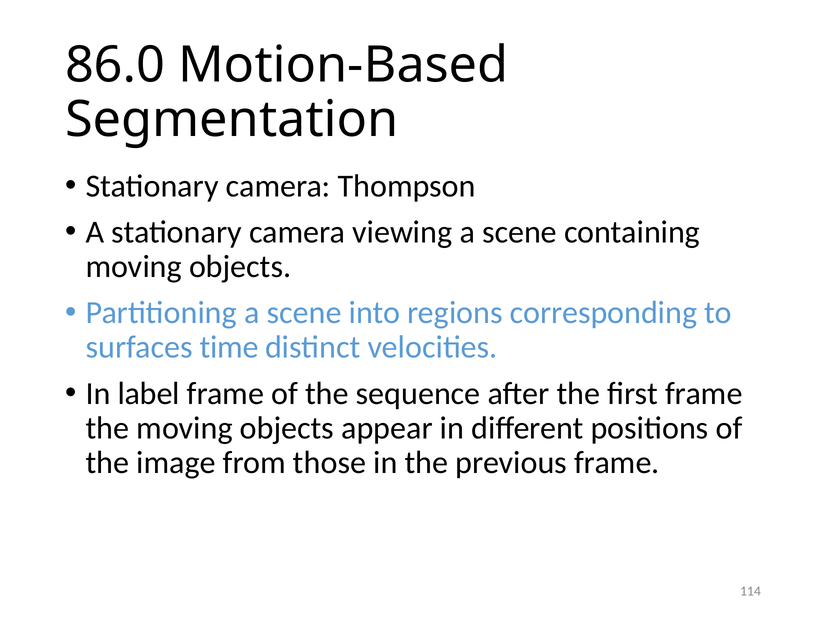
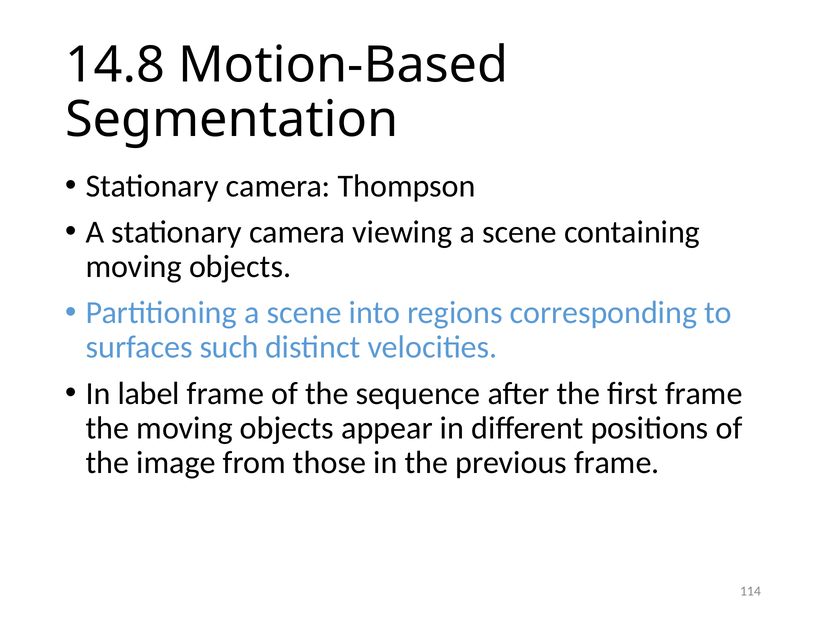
86.0: 86.0 -> 14.8
time: time -> such
